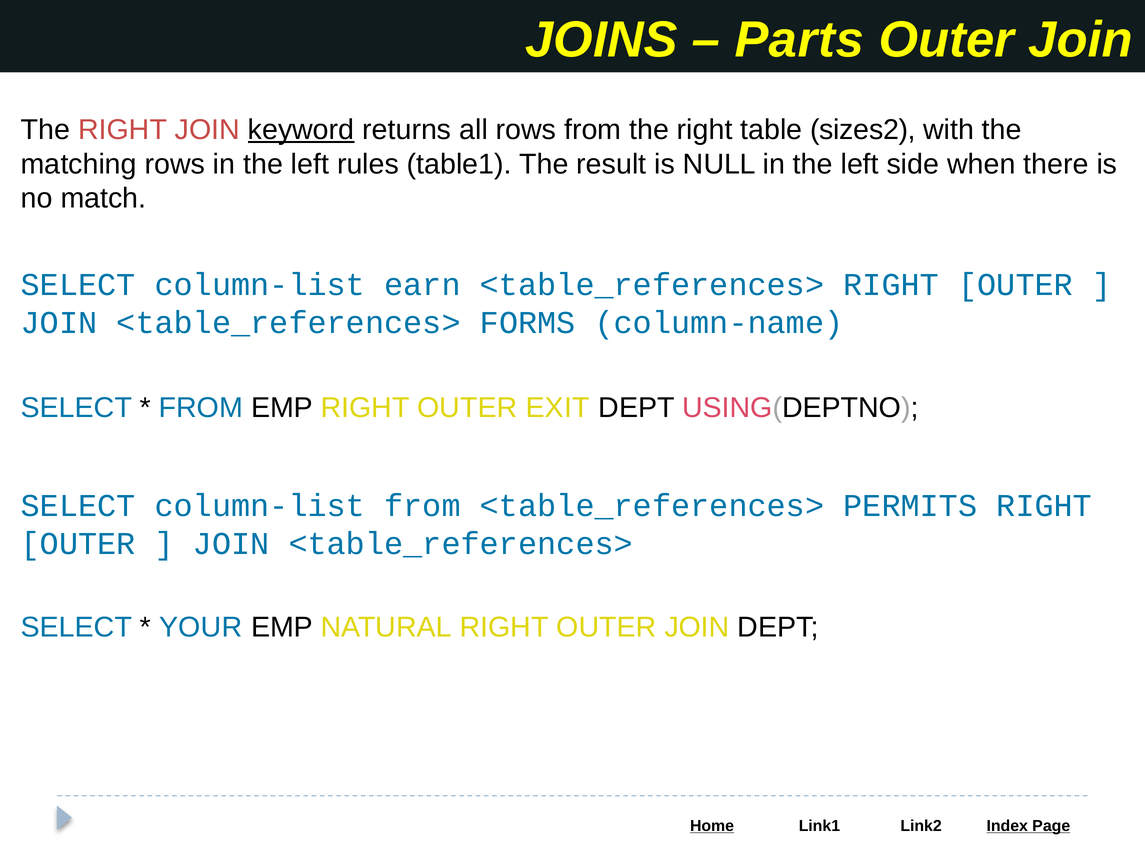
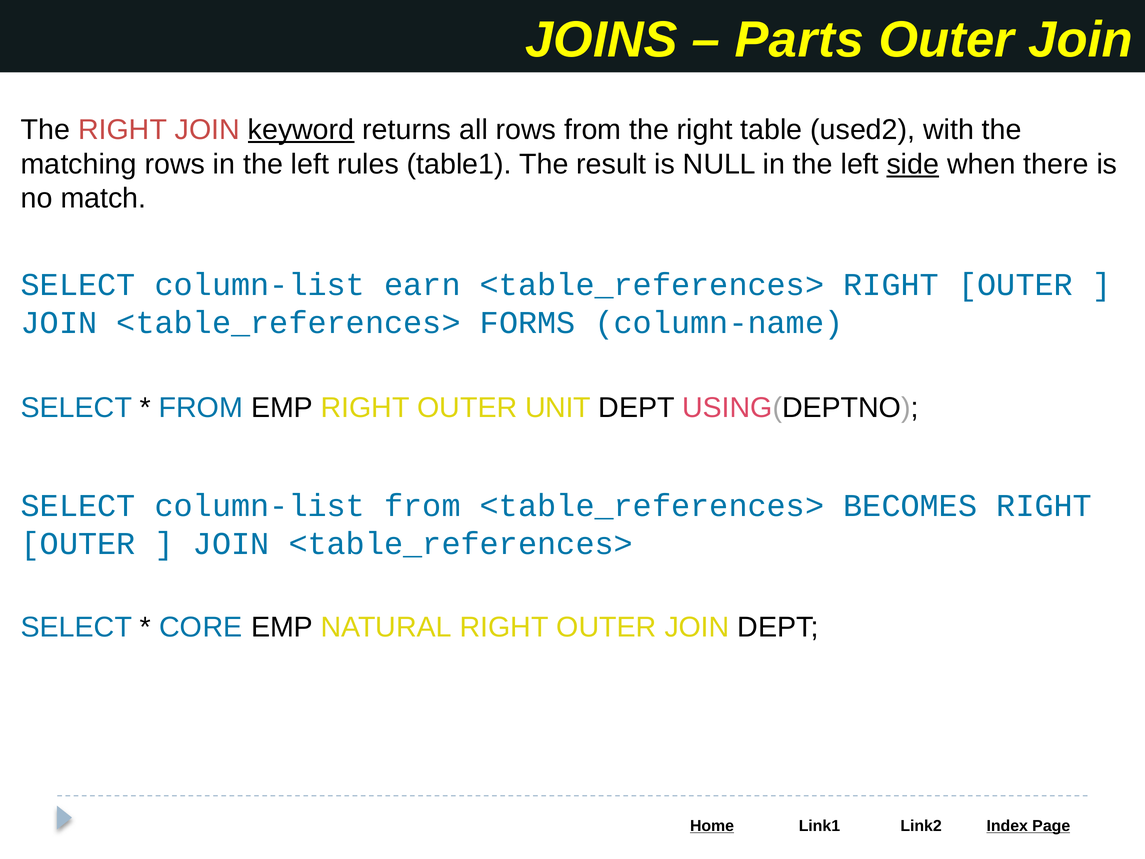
sizes2: sizes2 -> used2
side underline: none -> present
EXIT: EXIT -> UNIT
PERMITS: PERMITS -> BECOMES
YOUR: YOUR -> CORE
